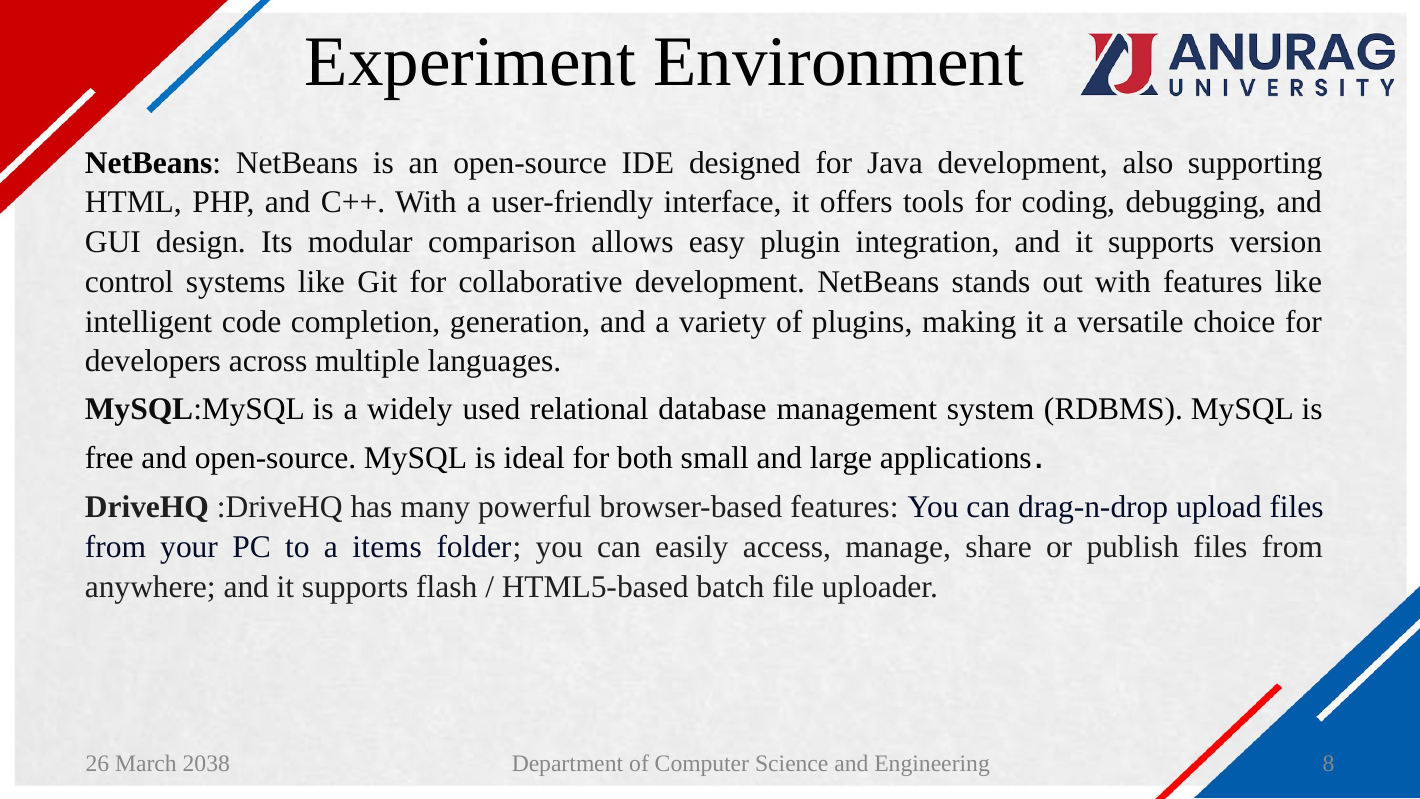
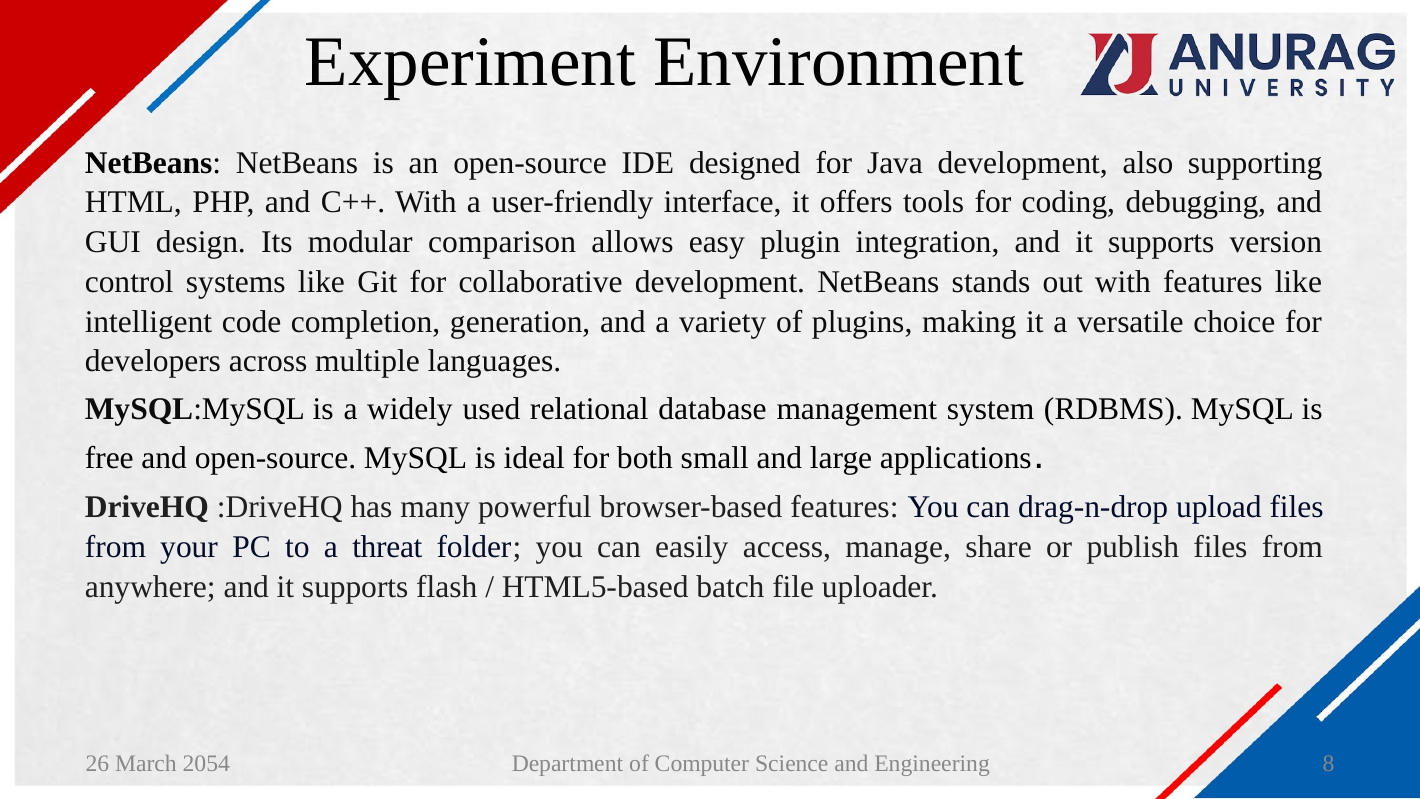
items: items -> threat
2038: 2038 -> 2054
